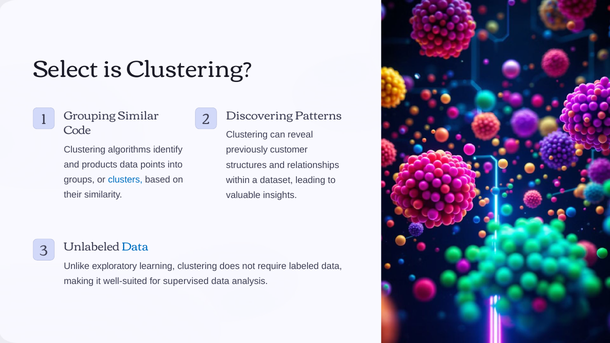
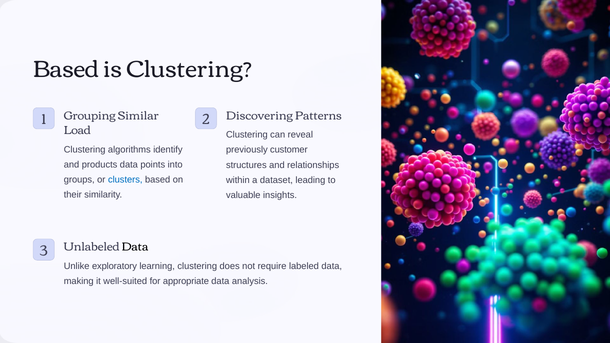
Select at (66, 69): Select -> Based
Code: Code -> Load
Data at (135, 247) colour: blue -> black
supervised: supervised -> appropriate
